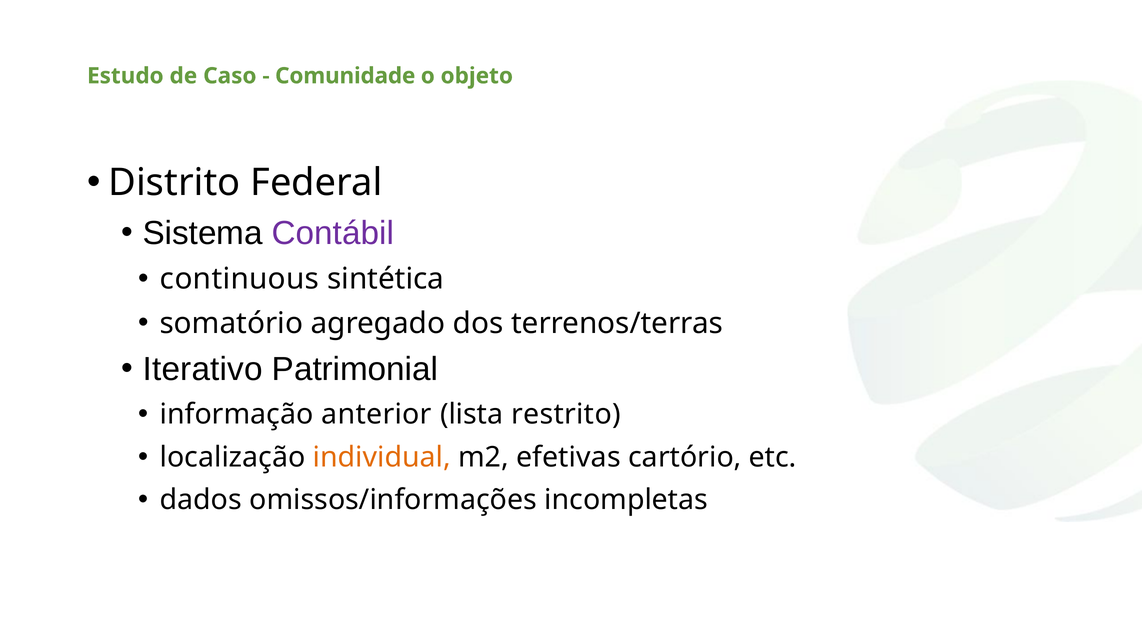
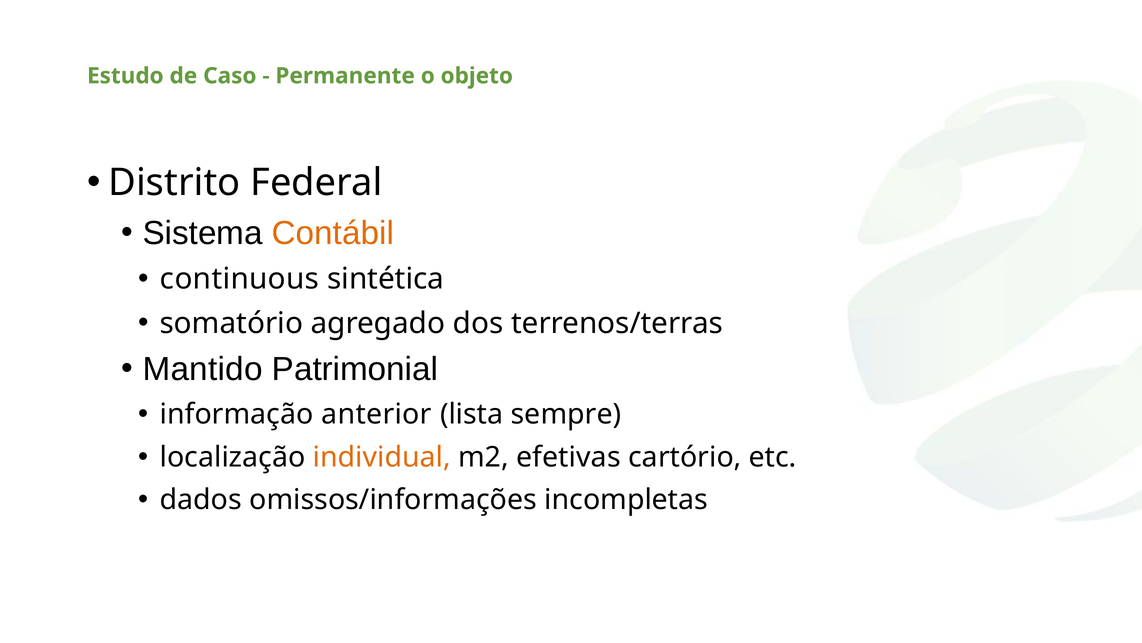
Comunidade: Comunidade -> Permanente
Contábil colour: purple -> orange
Iterativo: Iterativo -> Mantido
restrito: restrito -> sempre
